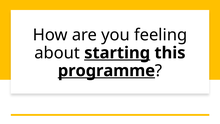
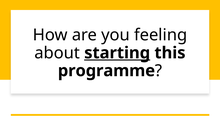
programme underline: present -> none
